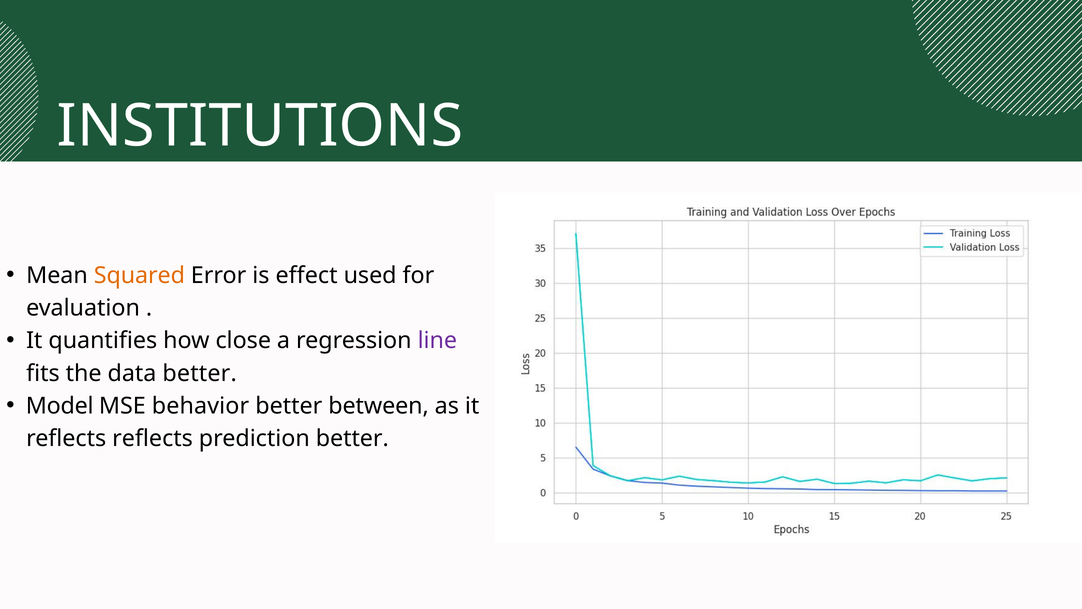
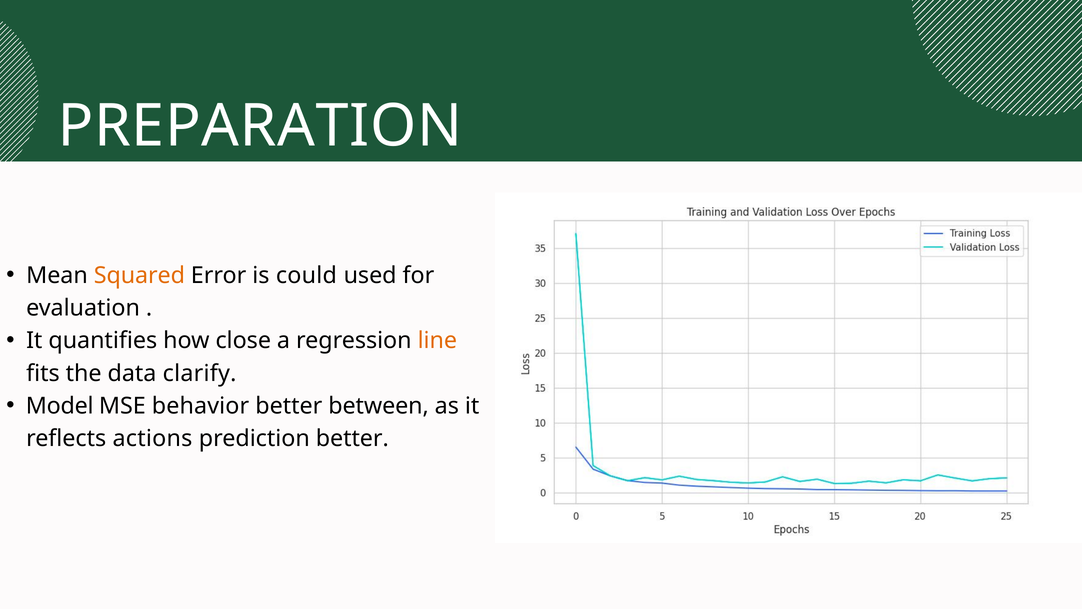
INSTITUTIONS: INSTITUTIONS -> PREPARATION
effect: effect -> could
line colour: purple -> orange
data better: better -> clarify
reflects reflects: reflects -> actions
